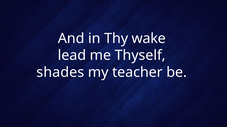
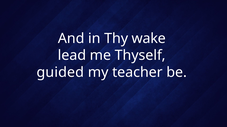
shades: shades -> guided
